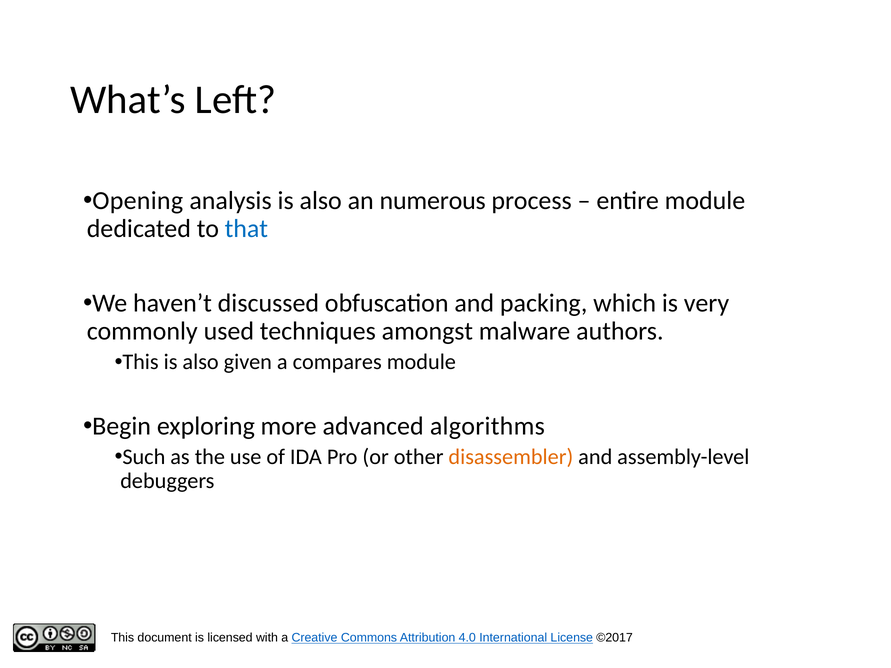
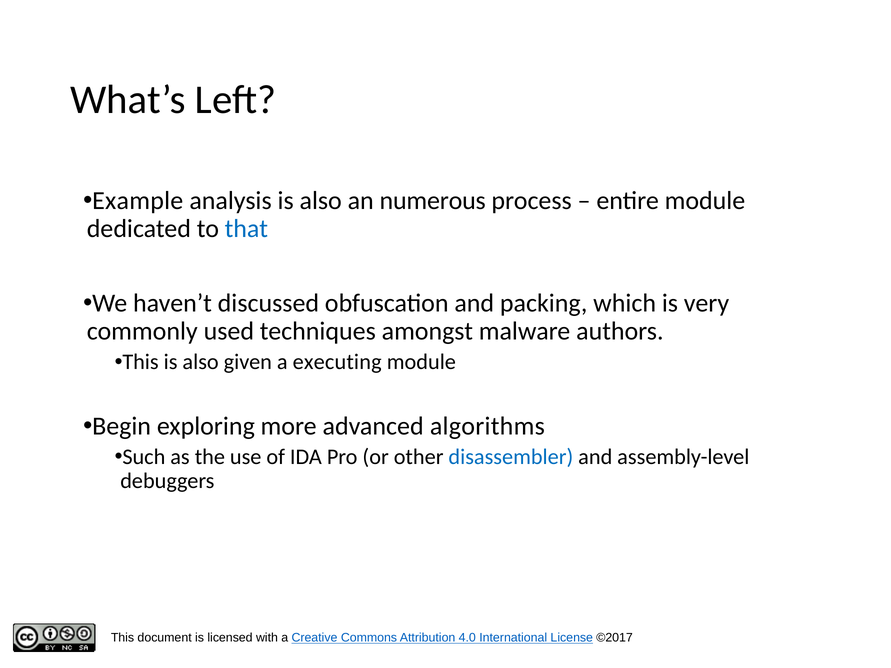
Opening: Opening -> Example
compares: compares -> executing
disassembler colour: orange -> blue
